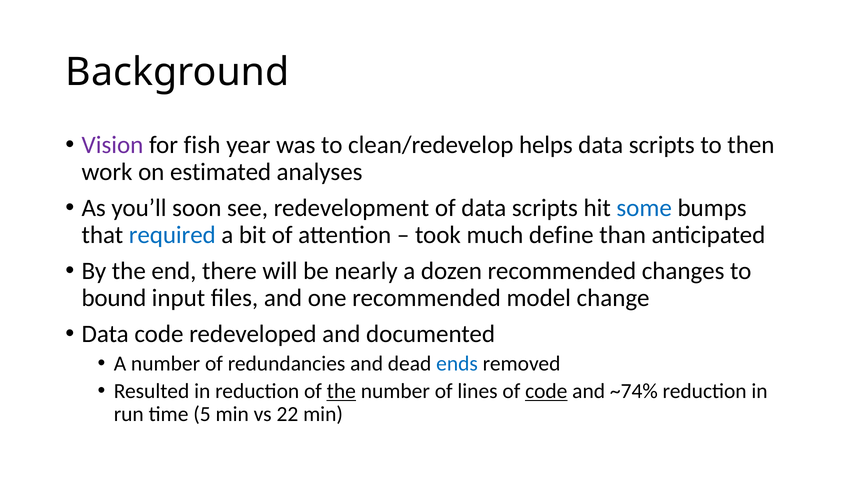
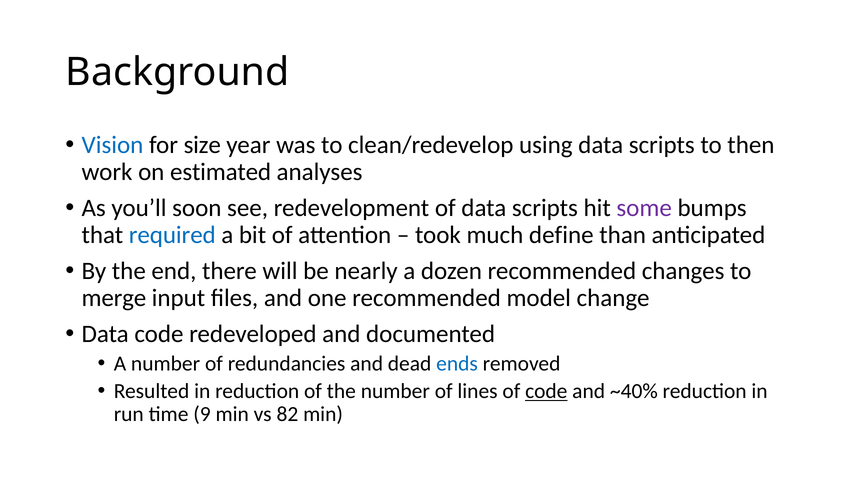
Vision colour: purple -> blue
fish: fish -> size
helps: helps -> using
some colour: blue -> purple
bound: bound -> merge
the at (341, 391) underline: present -> none
~74%: ~74% -> ~40%
5: 5 -> 9
22: 22 -> 82
